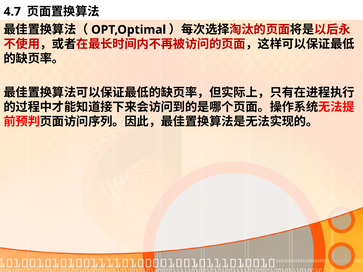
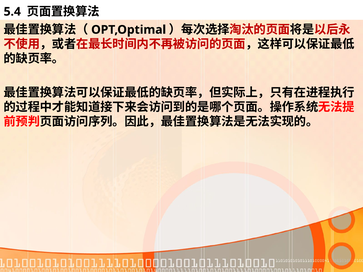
4.7: 4.7 -> 5.4
